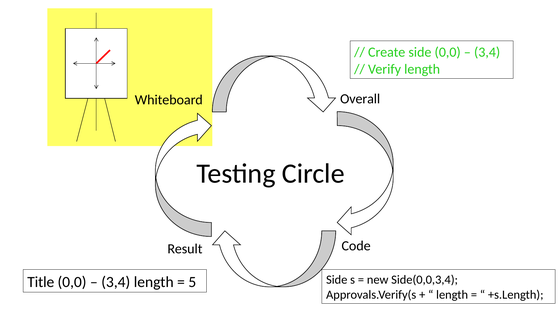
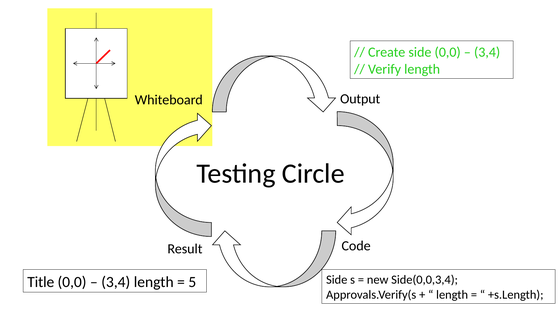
Overall: Overall -> Output
